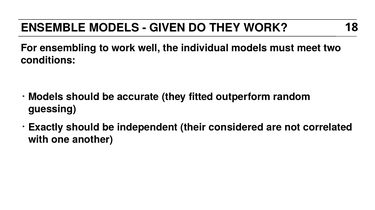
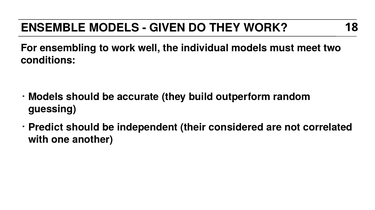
fitted: fitted -> build
Exactly: Exactly -> Predict
